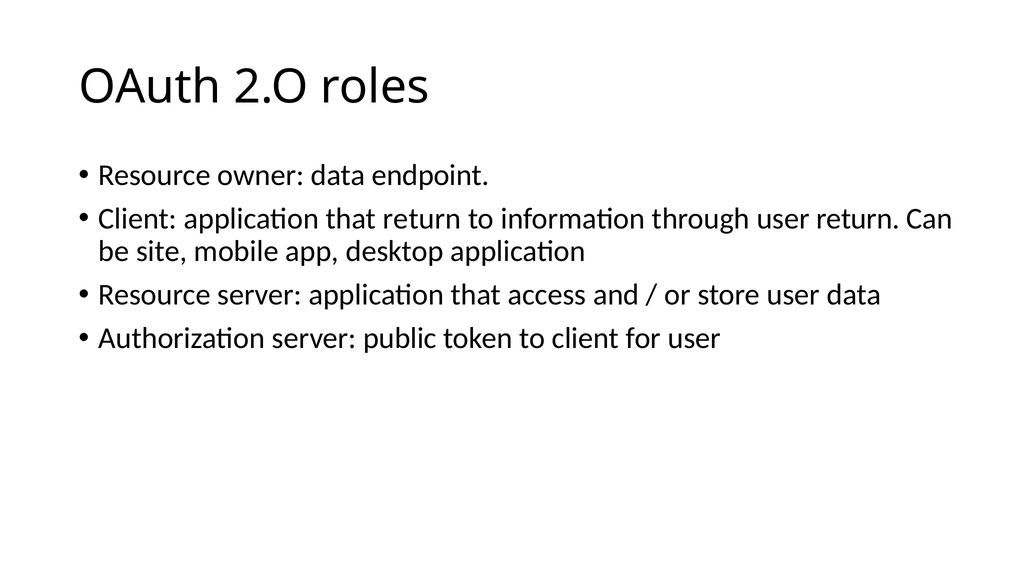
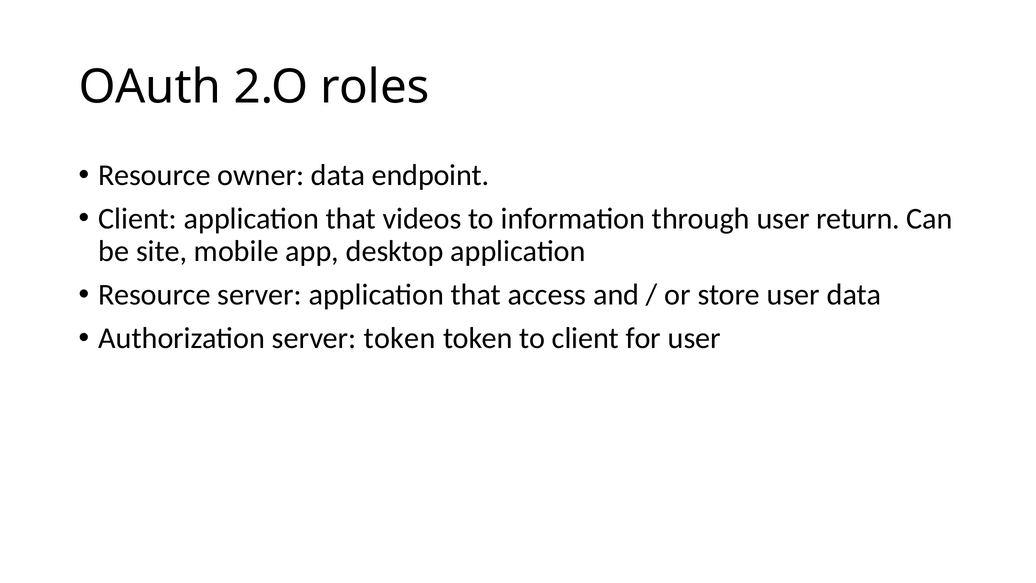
that return: return -> videos
server public: public -> token
